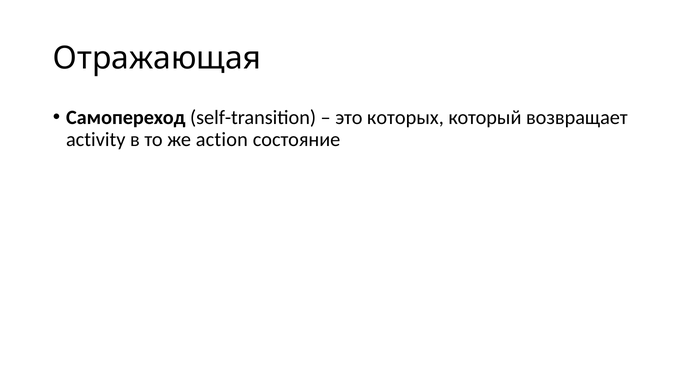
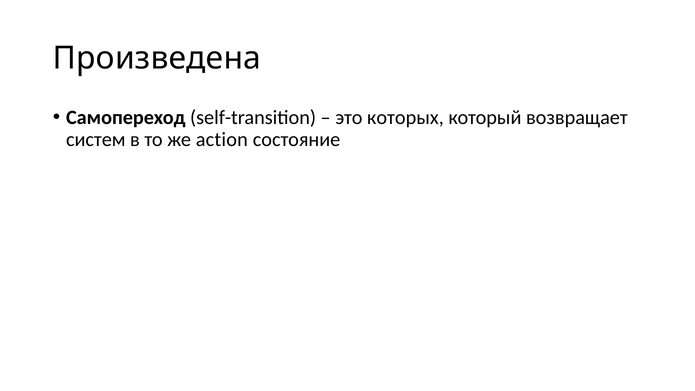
Отражающая: Отражающая -> Произведена
activity: activity -> систем
